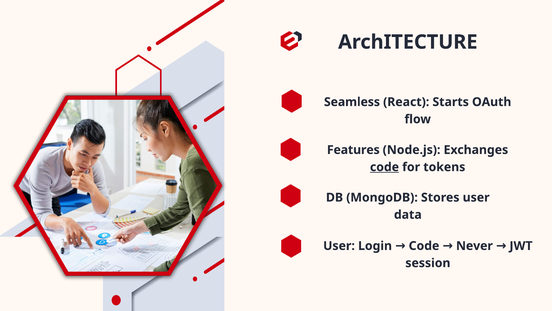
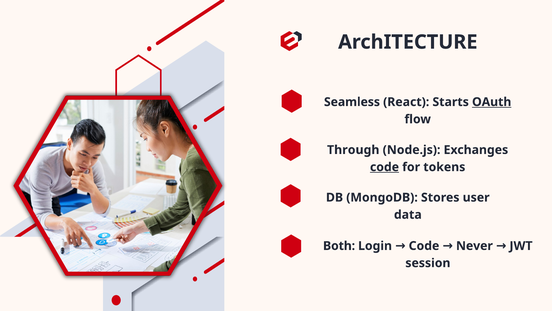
OAuth underline: none -> present
Features: Features -> Through
User at (339, 245): User -> Both
